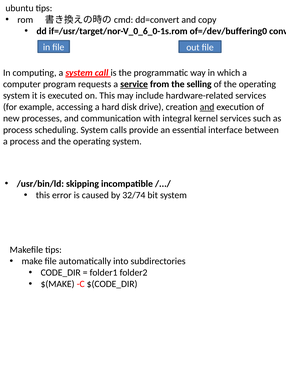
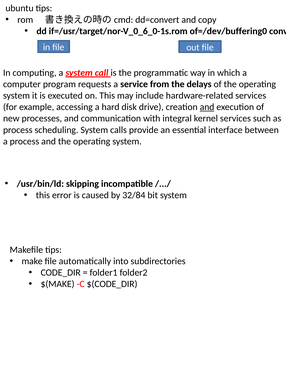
service underline: present -> none
selling: selling -> delays
32/74: 32/74 -> 32/84
